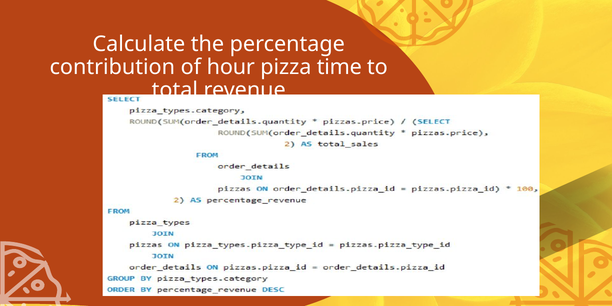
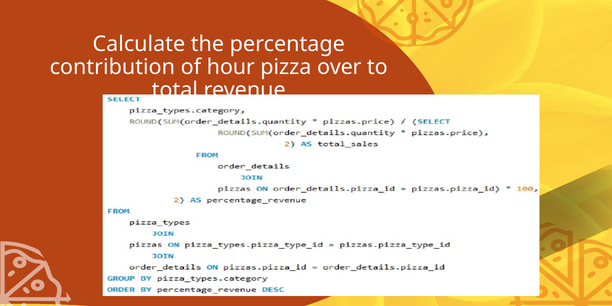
time: time -> over
